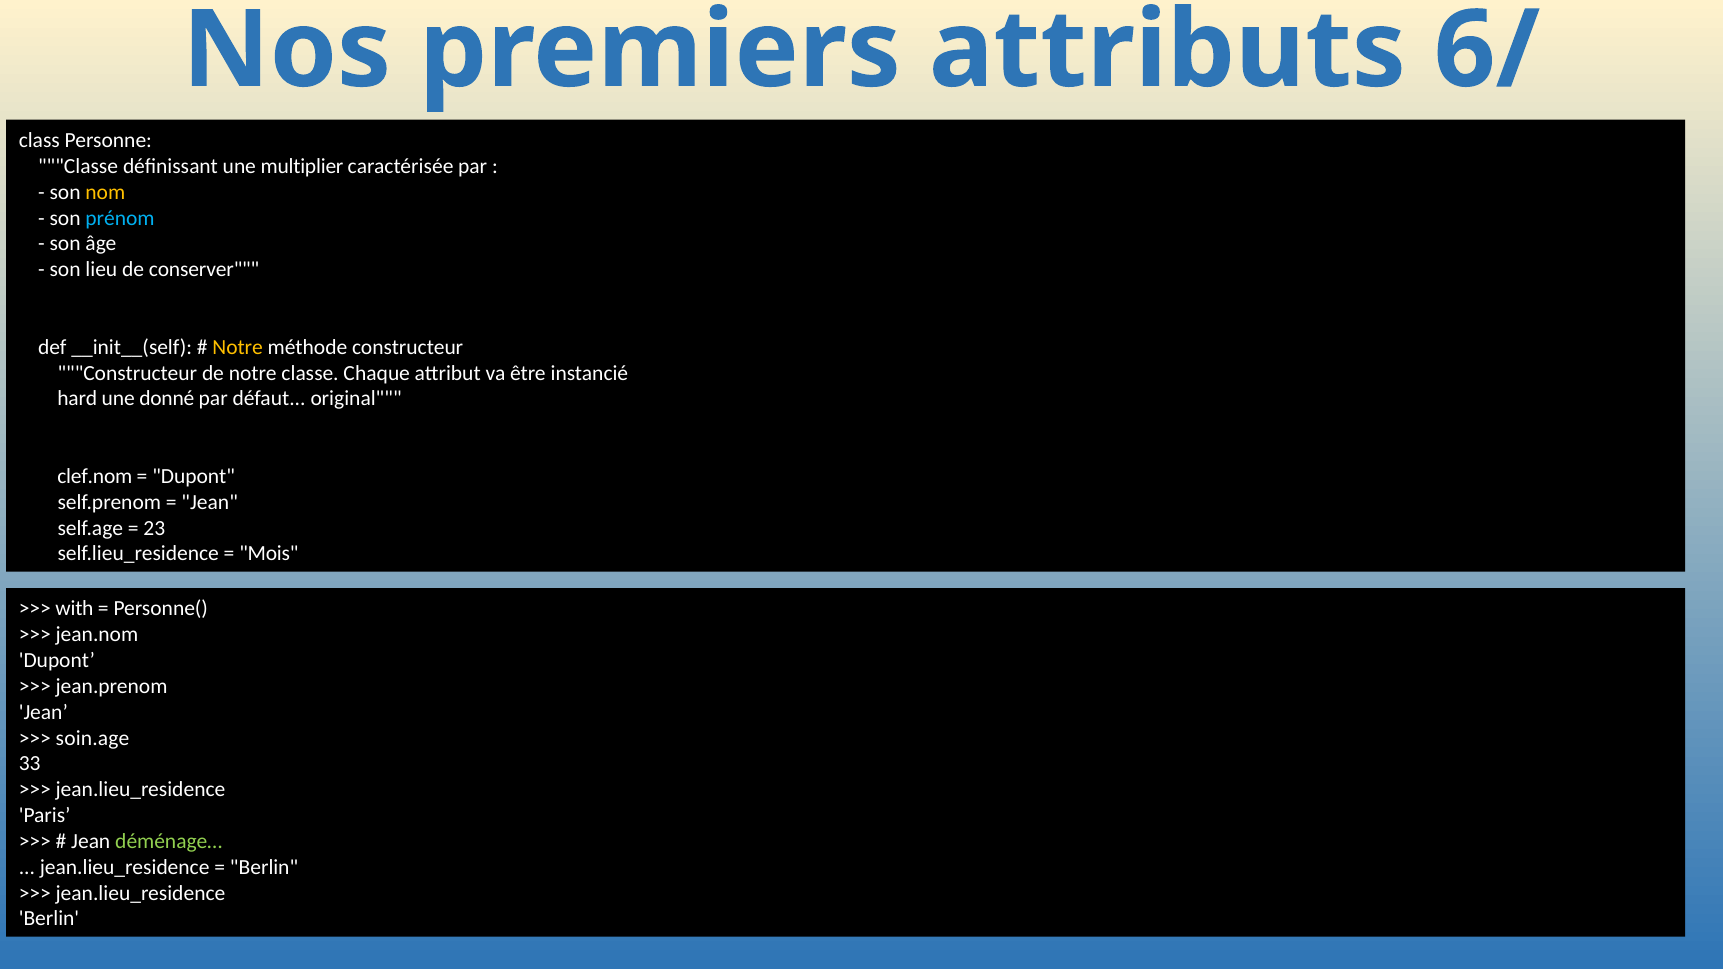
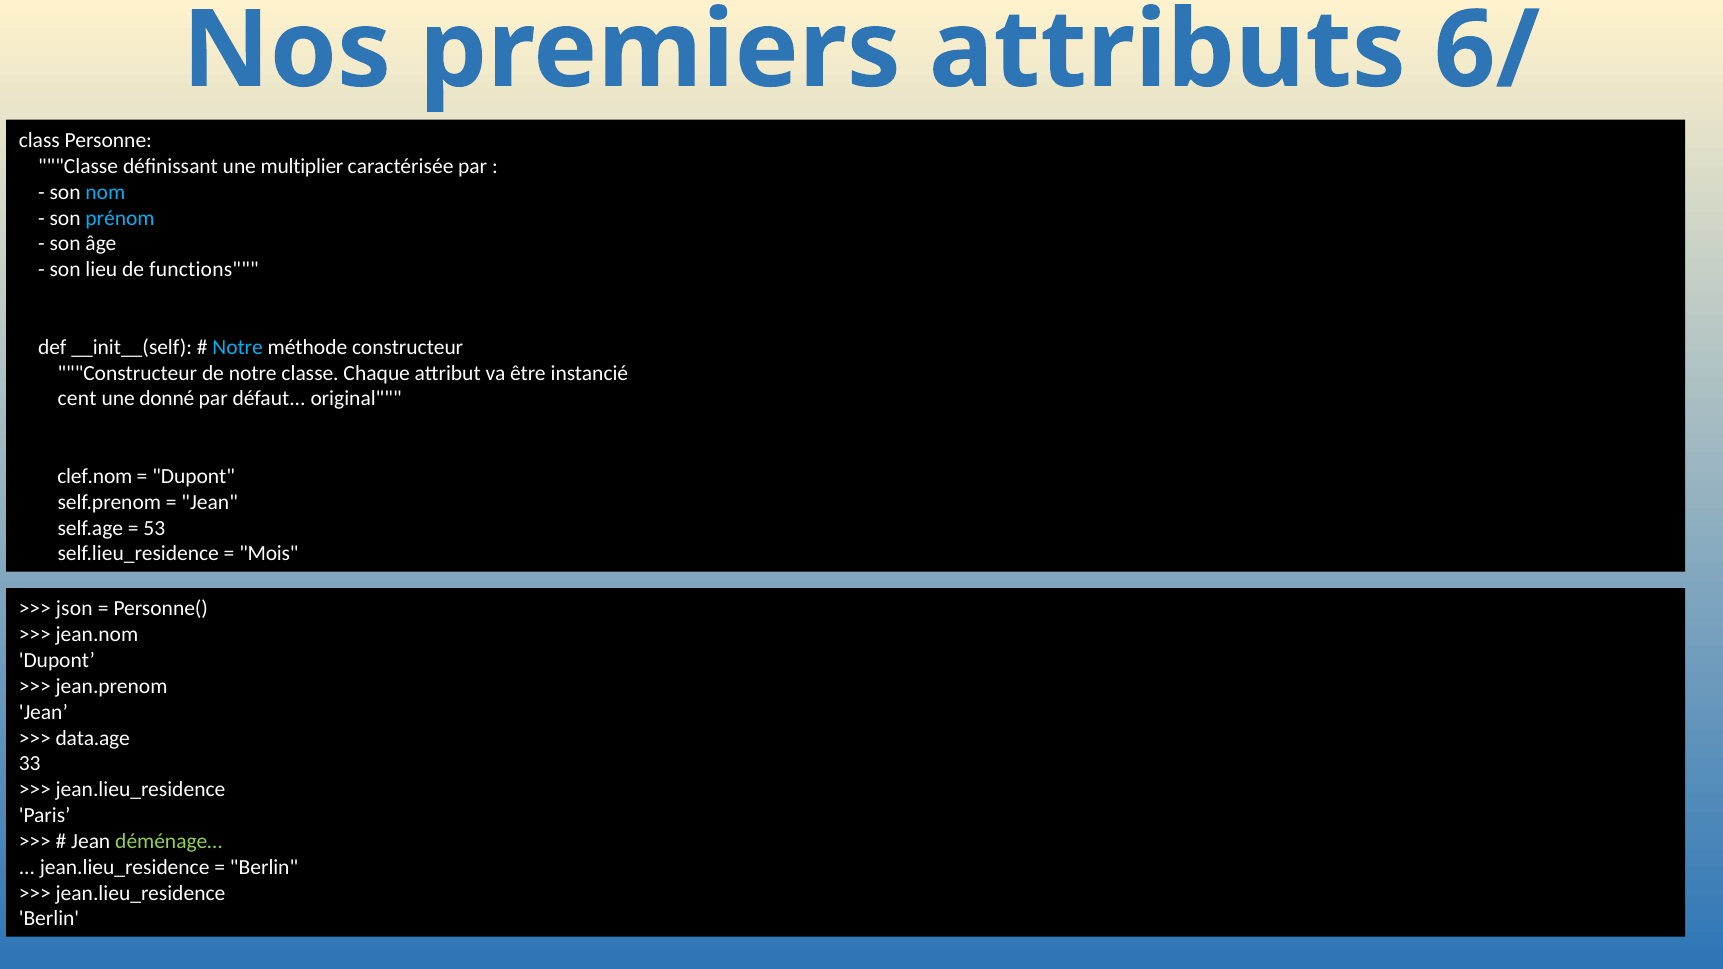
nom colour: yellow -> light blue
conserver: conserver -> functions
Notre at (238, 347) colour: yellow -> light blue
hard: hard -> cent
23: 23 -> 53
with: with -> json
soin.age: soin.age -> data.age
